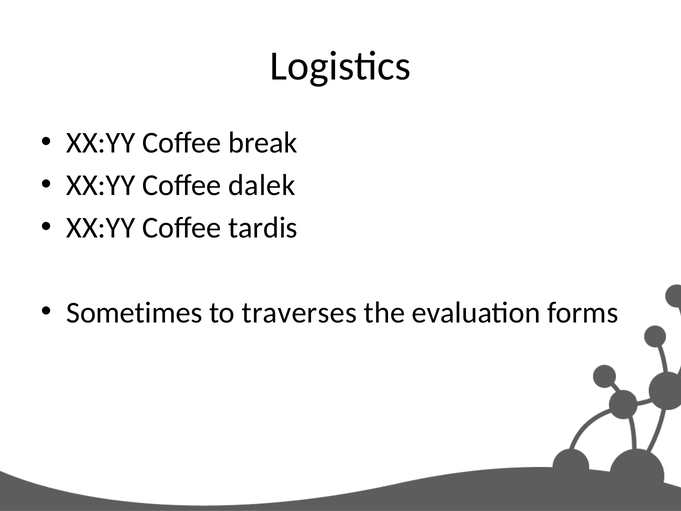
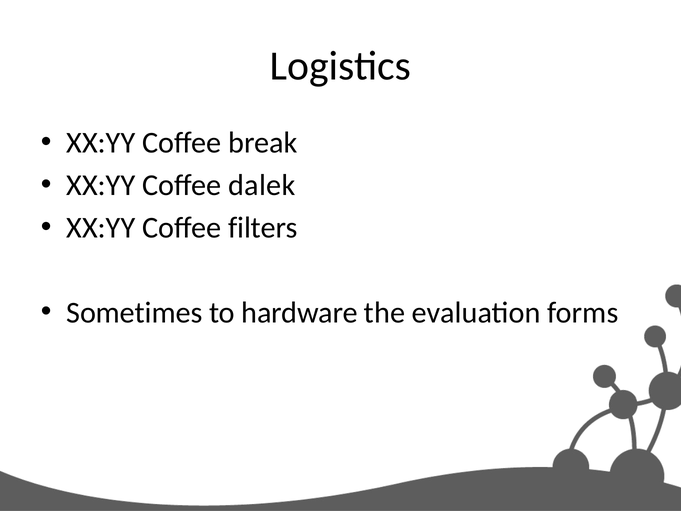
tardis: tardis -> filters
traverses: traverses -> hardware
